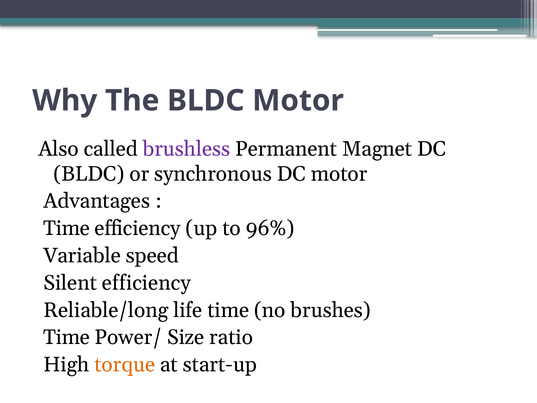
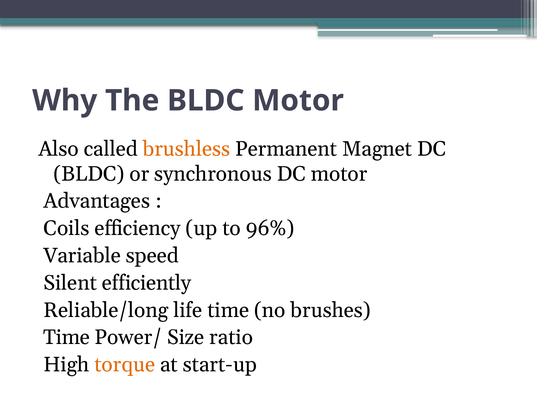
brushless colour: purple -> orange
Time at (67, 228): Time -> Coils
Silent efficiency: efficiency -> efficiently
